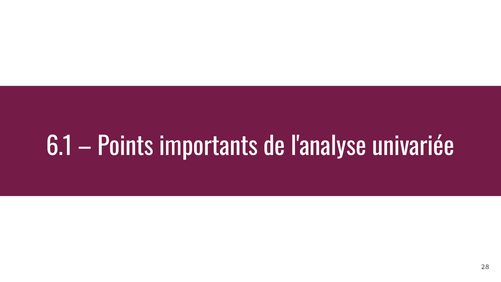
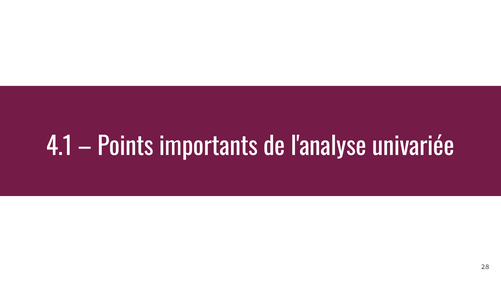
6.1: 6.1 -> 4.1
